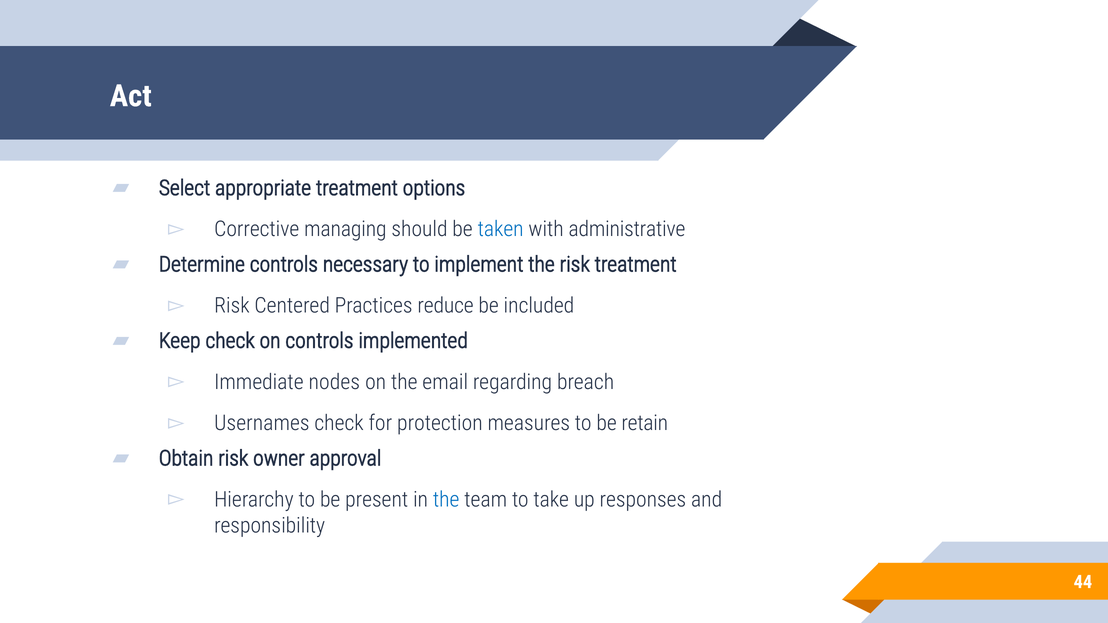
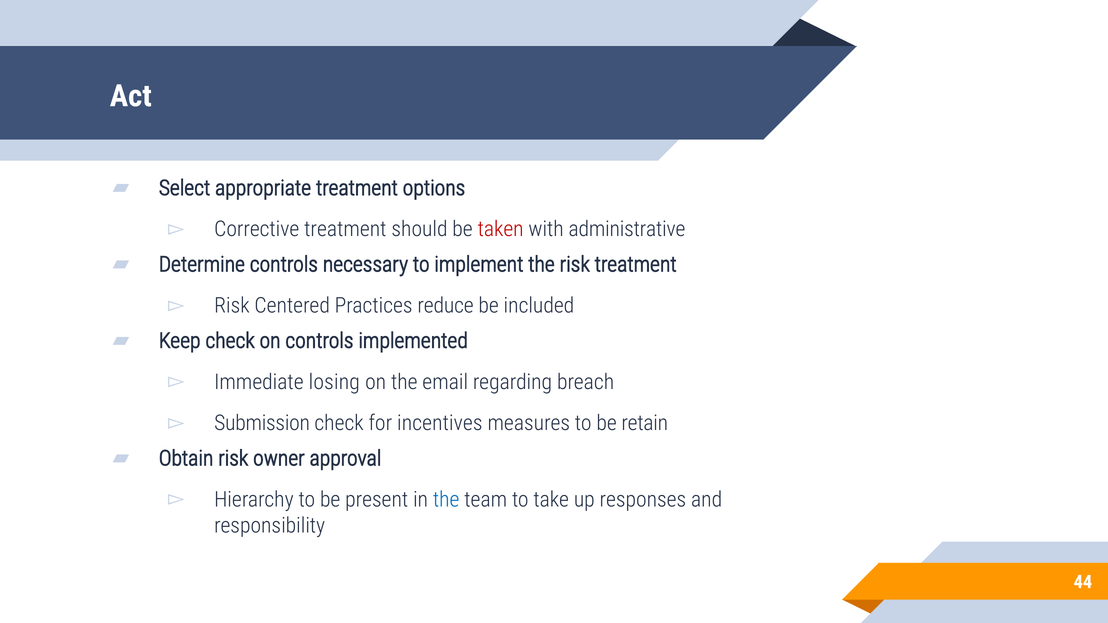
Corrective managing: managing -> treatment
taken colour: blue -> red
nodes: nodes -> losing
Usernames: Usernames -> Submission
protection: protection -> incentives
